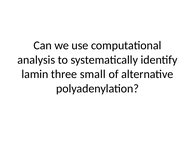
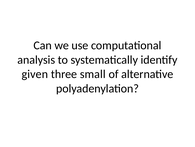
lamin: lamin -> given
